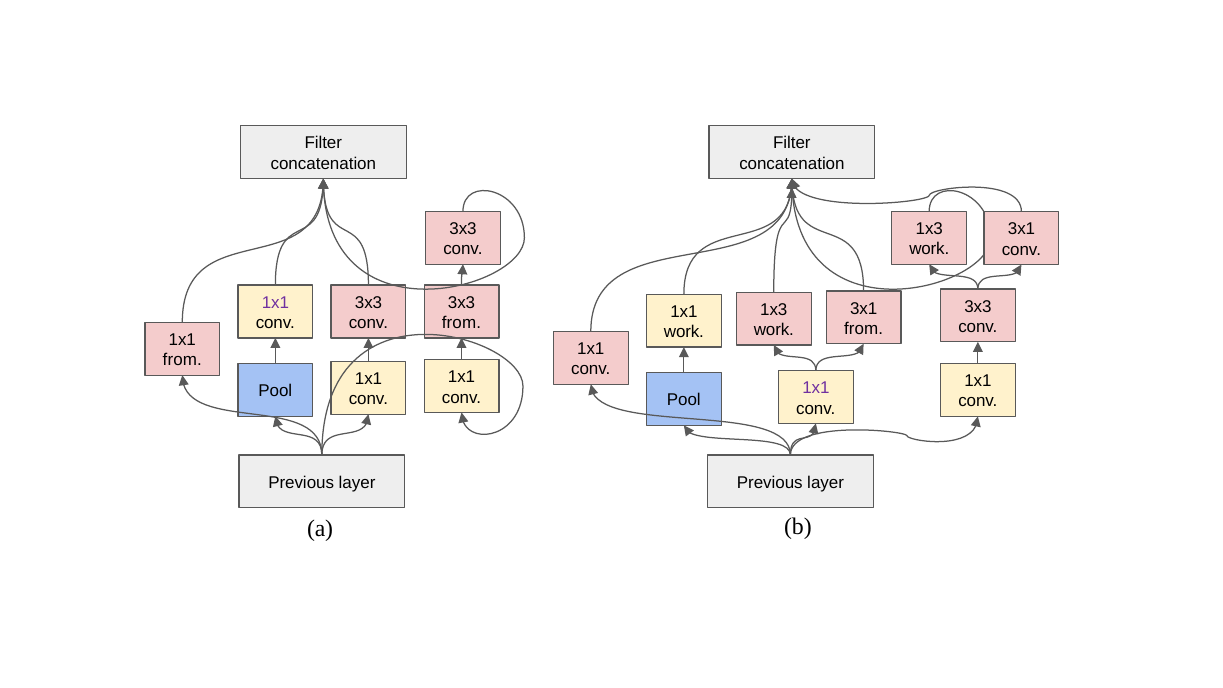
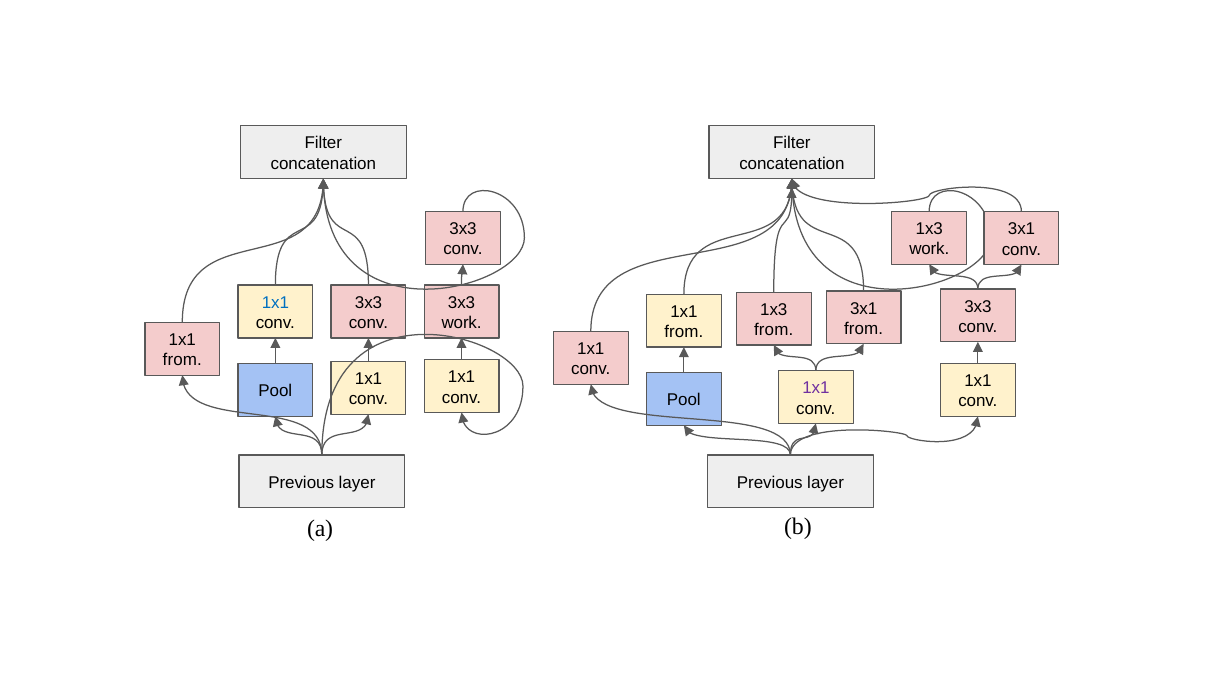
1x1 at (275, 302) colour: purple -> blue
from at (461, 323): from -> work
work at (774, 330): work -> from
work at (684, 332): work -> from
